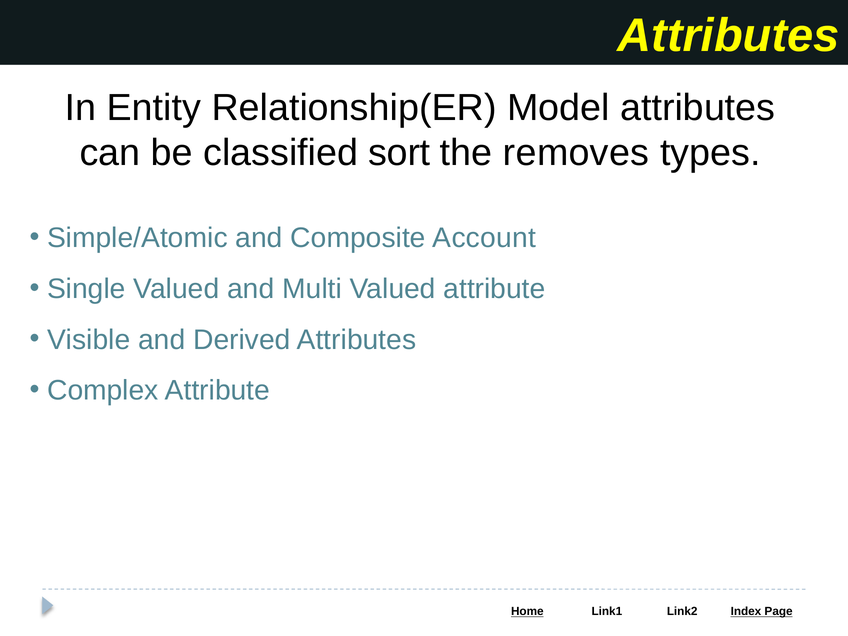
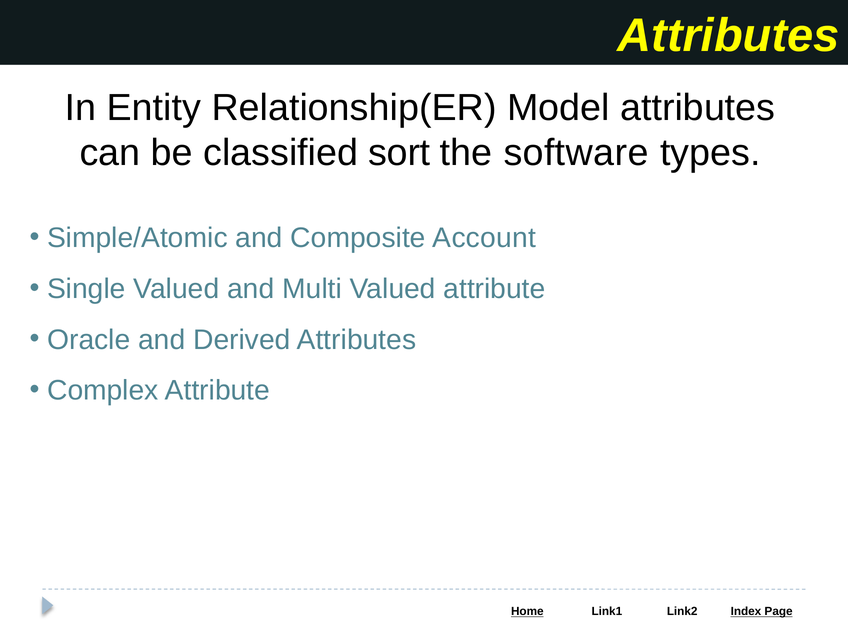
removes: removes -> software
Visible: Visible -> Oracle
